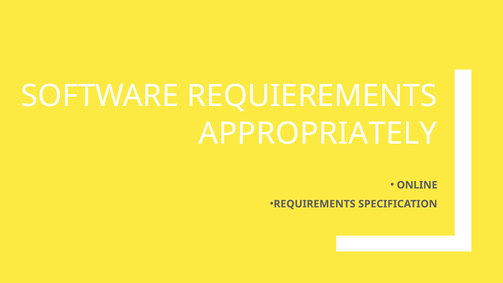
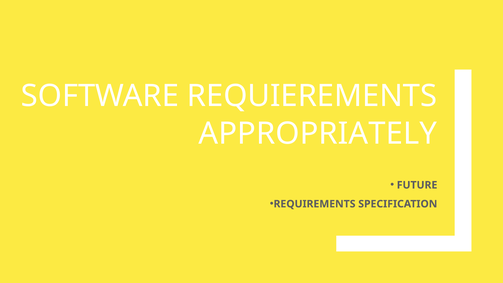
ONLINE: ONLINE -> FUTURE
